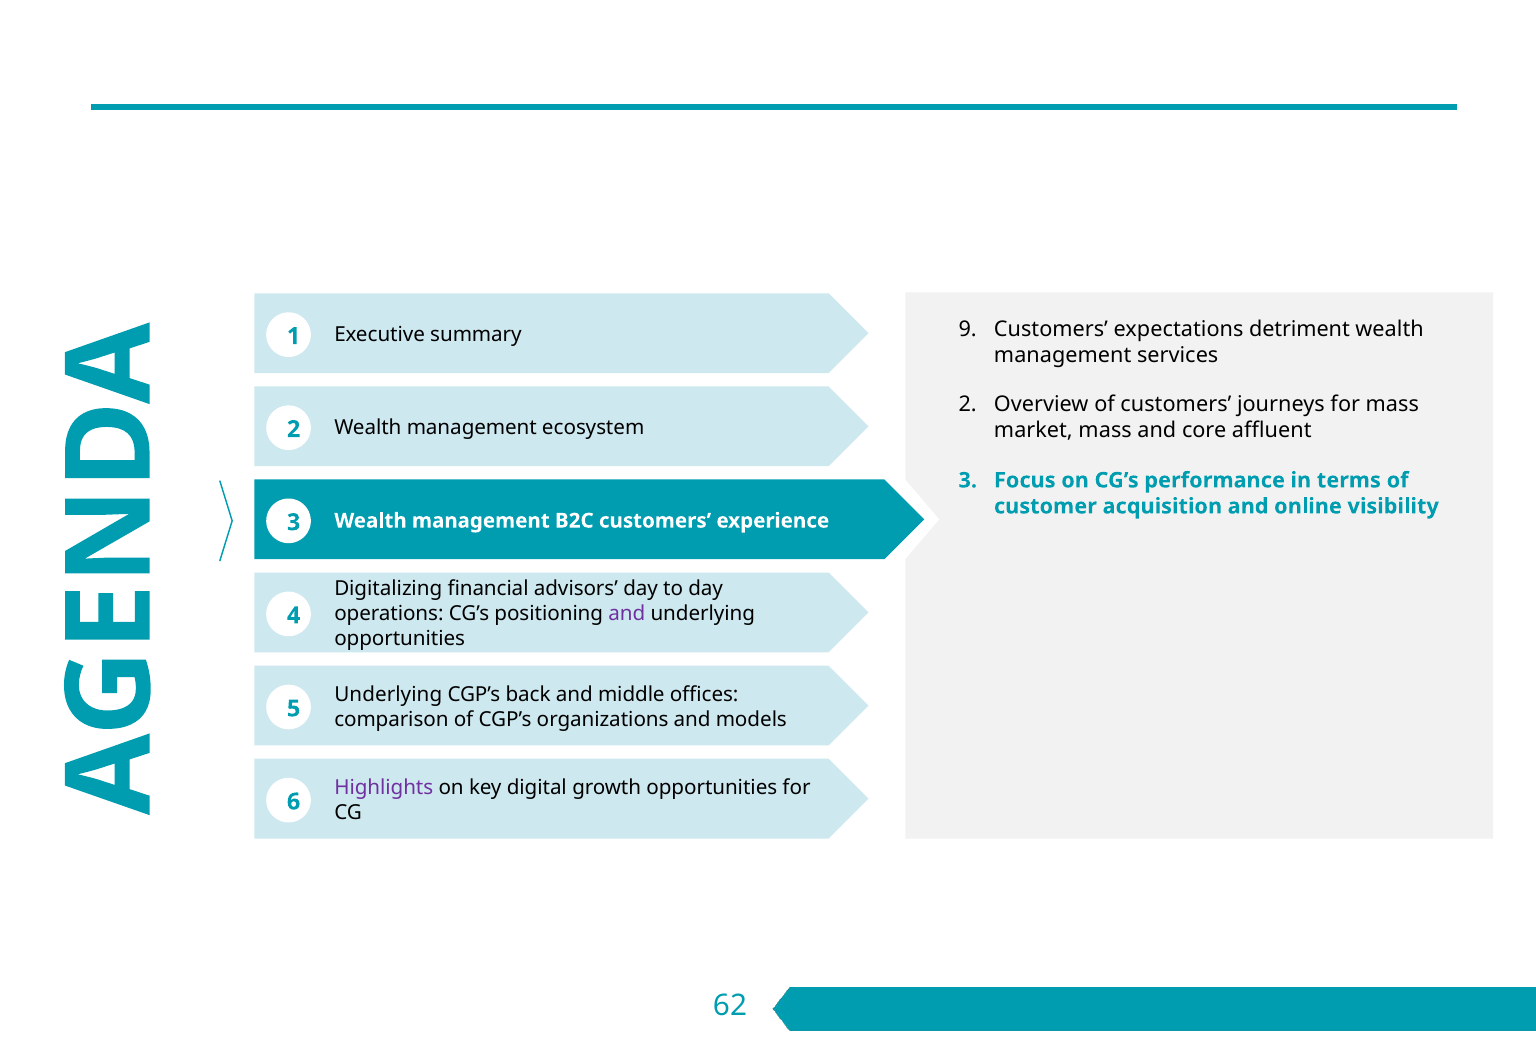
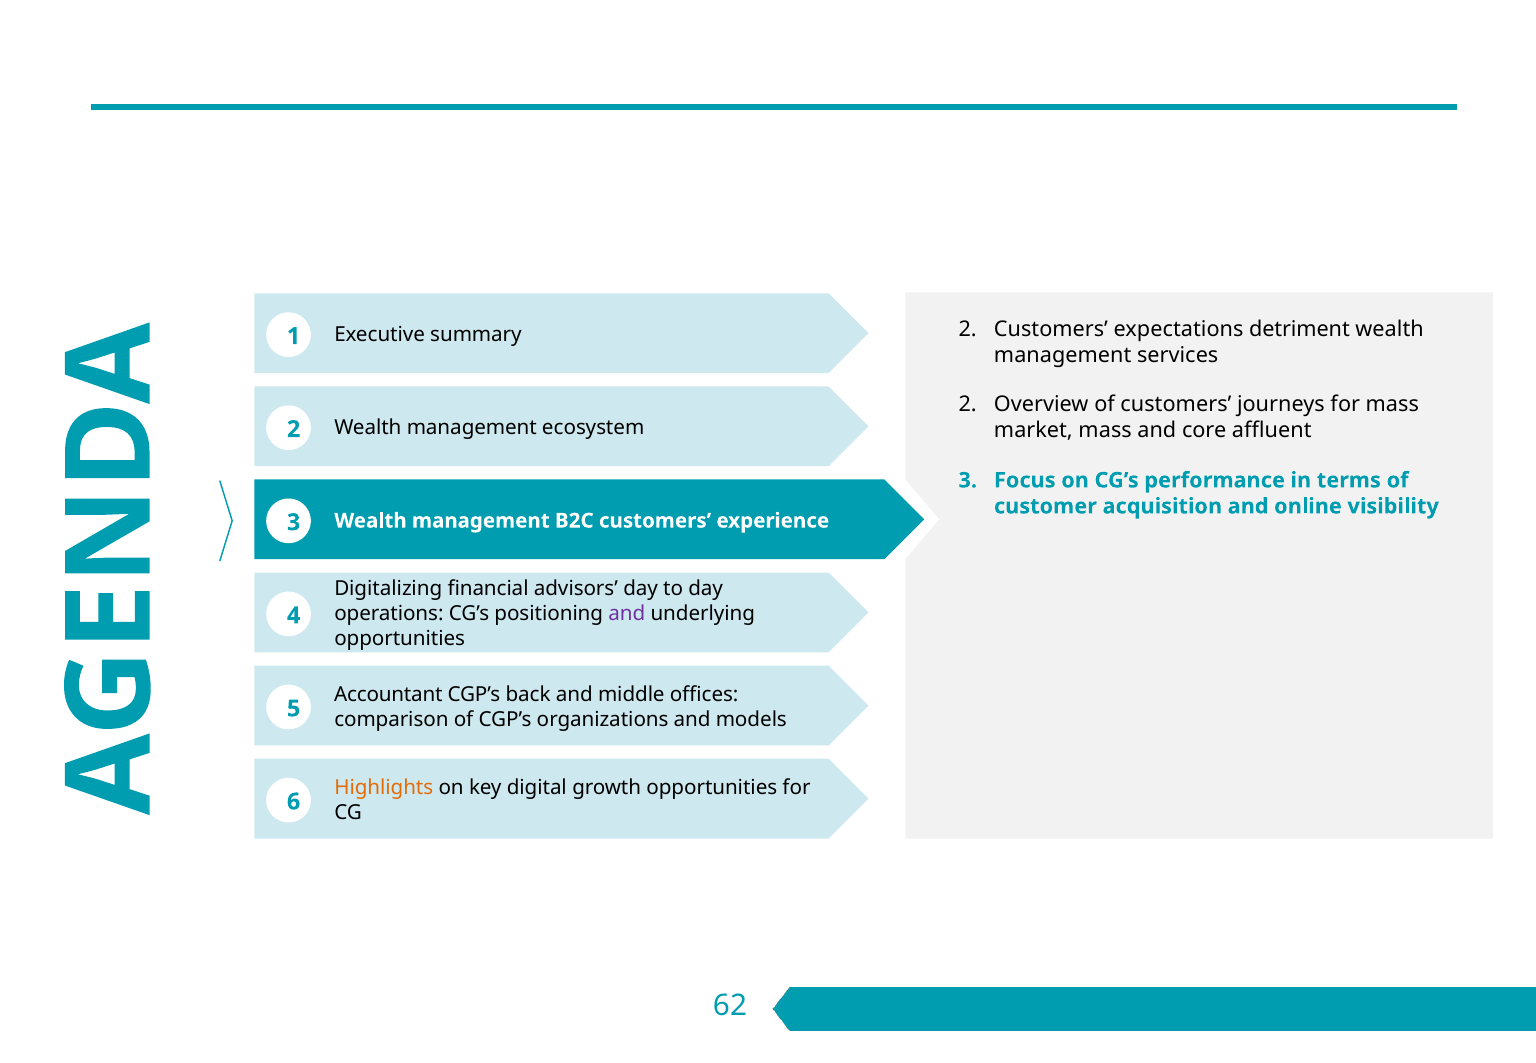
9 at (968, 329): 9 -> 2
Underlying at (388, 695): Underlying -> Accountant
Highlights colour: purple -> orange
